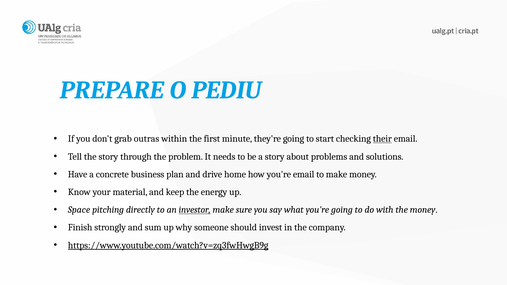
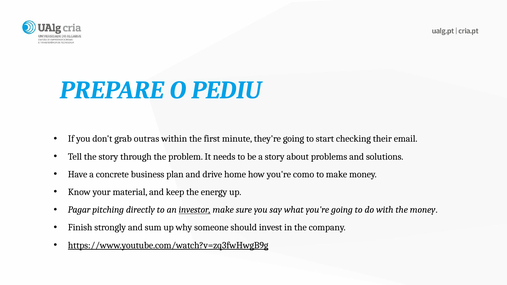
their underline: present -> none
you're email: email -> como
Space: Space -> Pagar
